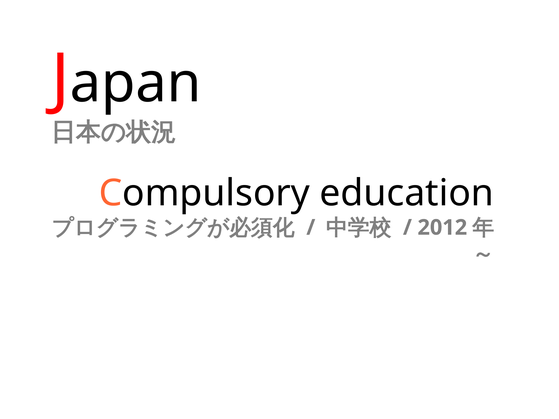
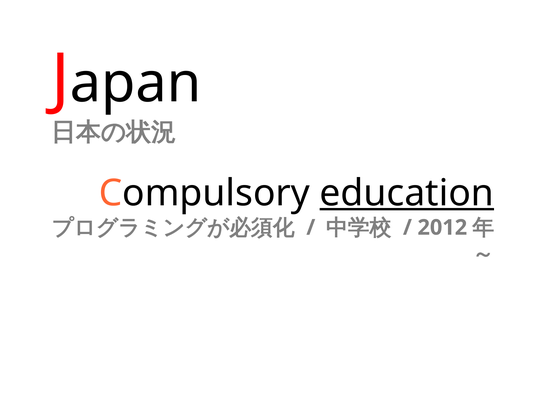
education underline: none -> present
